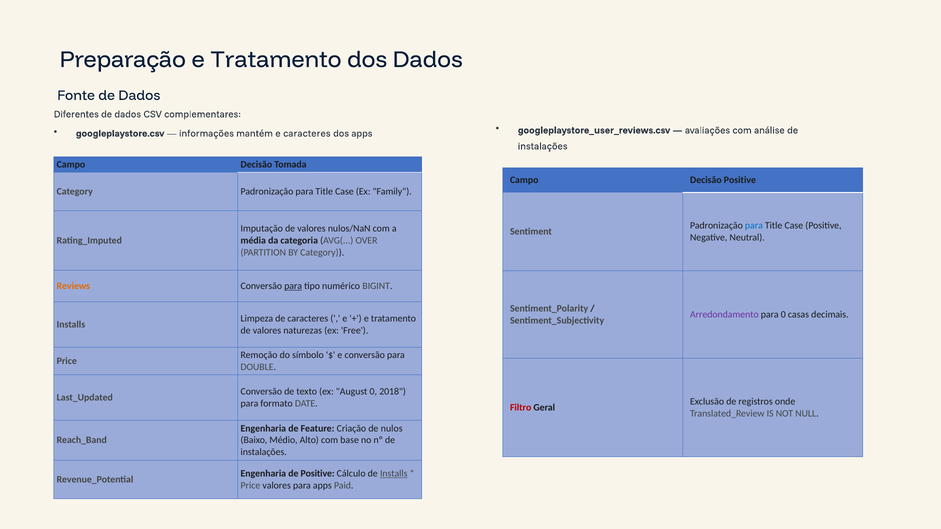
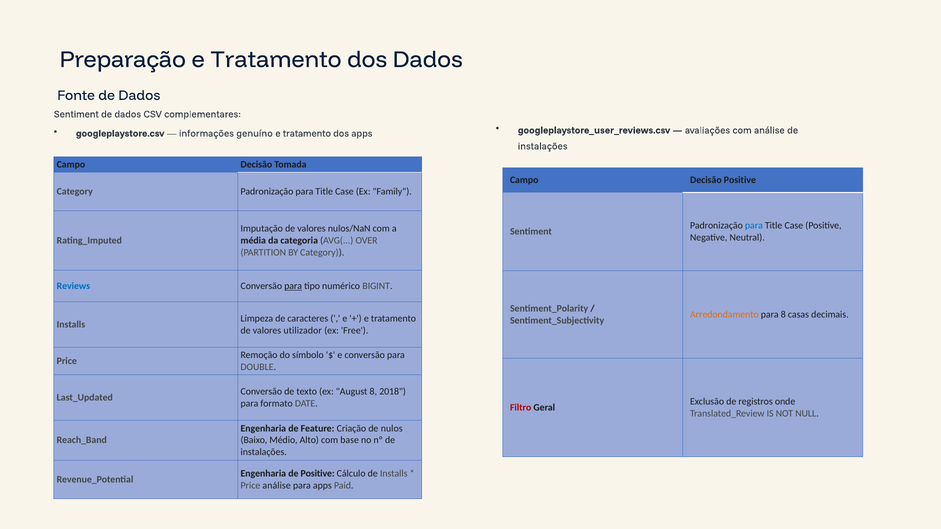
Diferentes at (76, 114): Diferentes -> Sentiment
mantém: mantém -> genuíno
caracteres at (307, 133): caracteres -> tratamento
Reviews colour: orange -> blue
Arredondamento colour: purple -> orange
para 0: 0 -> 8
naturezas: naturezas -> utilizador
August 0: 0 -> 8
Installs at (394, 474) underline: present -> none
Price valores: valores -> análise
